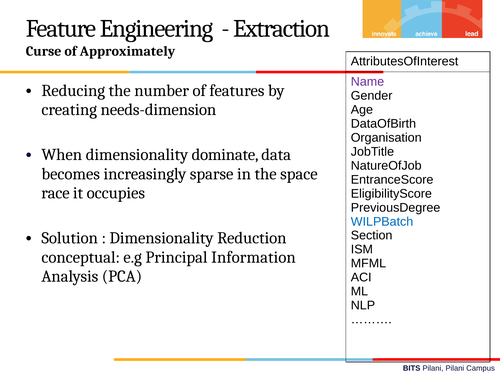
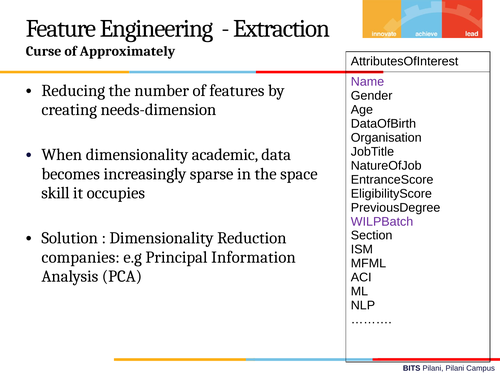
dominate: dominate -> academic
race: race -> skill
WILPBatch colour: blue -> purple
conceptual: conceptual -> companies
